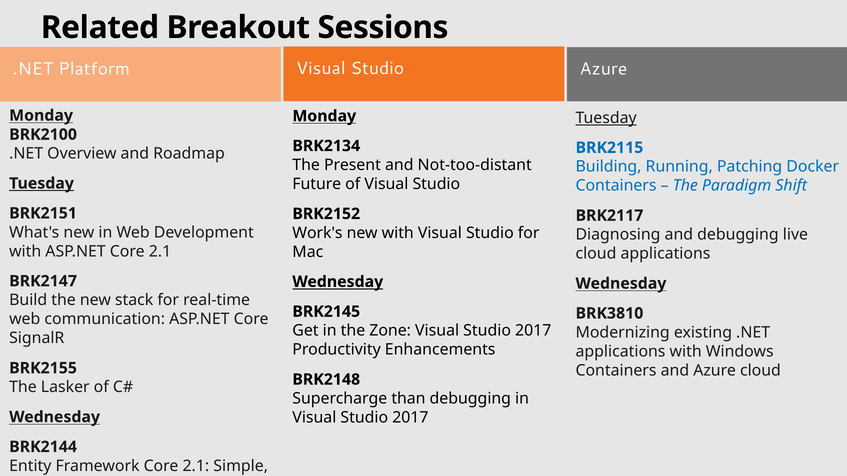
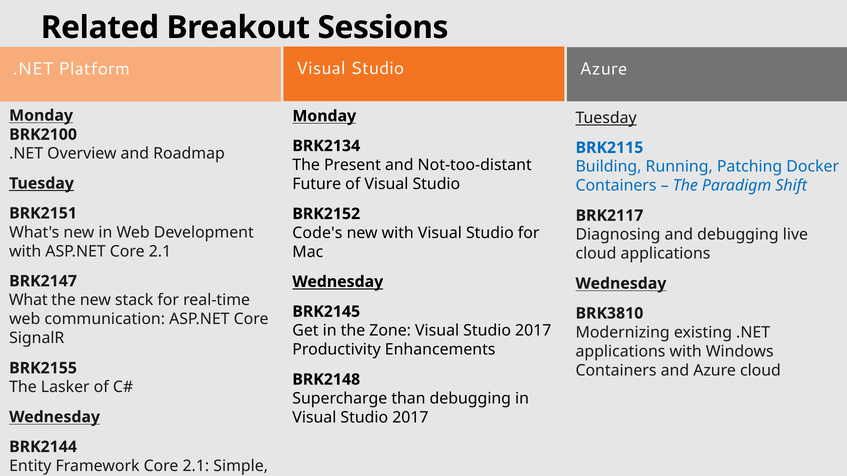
Work's: Work's -> Code's
Build: Build -> What
